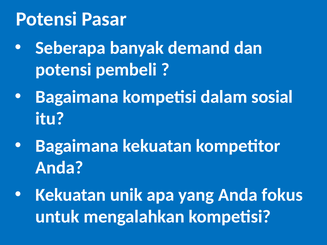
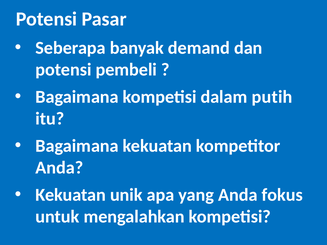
sosial: sosial -> putih
